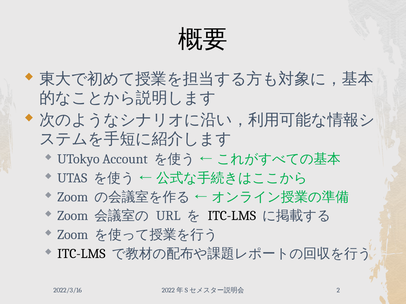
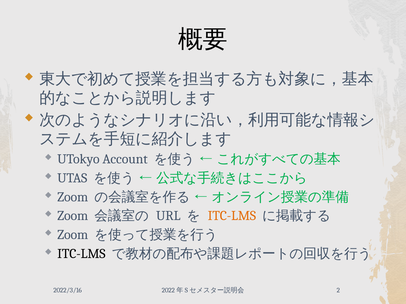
ITC-LMS at (232, 216) colour: black -> orange
